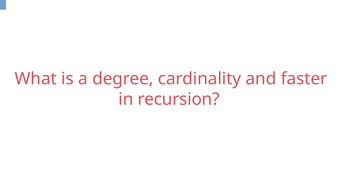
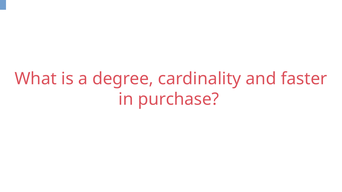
recursion: recursion -> purchase
